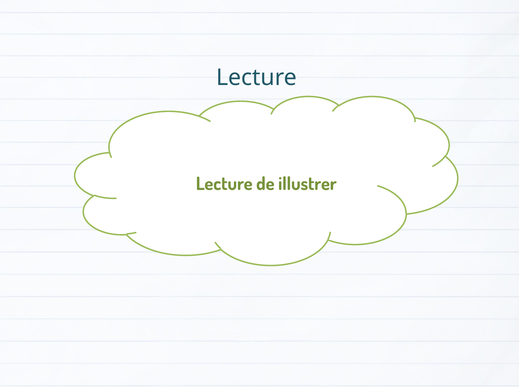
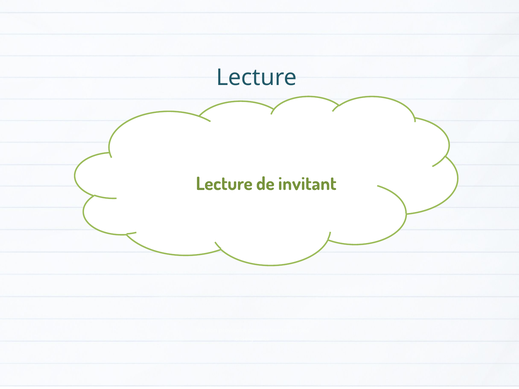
illustrer: illustrer -> invitant
